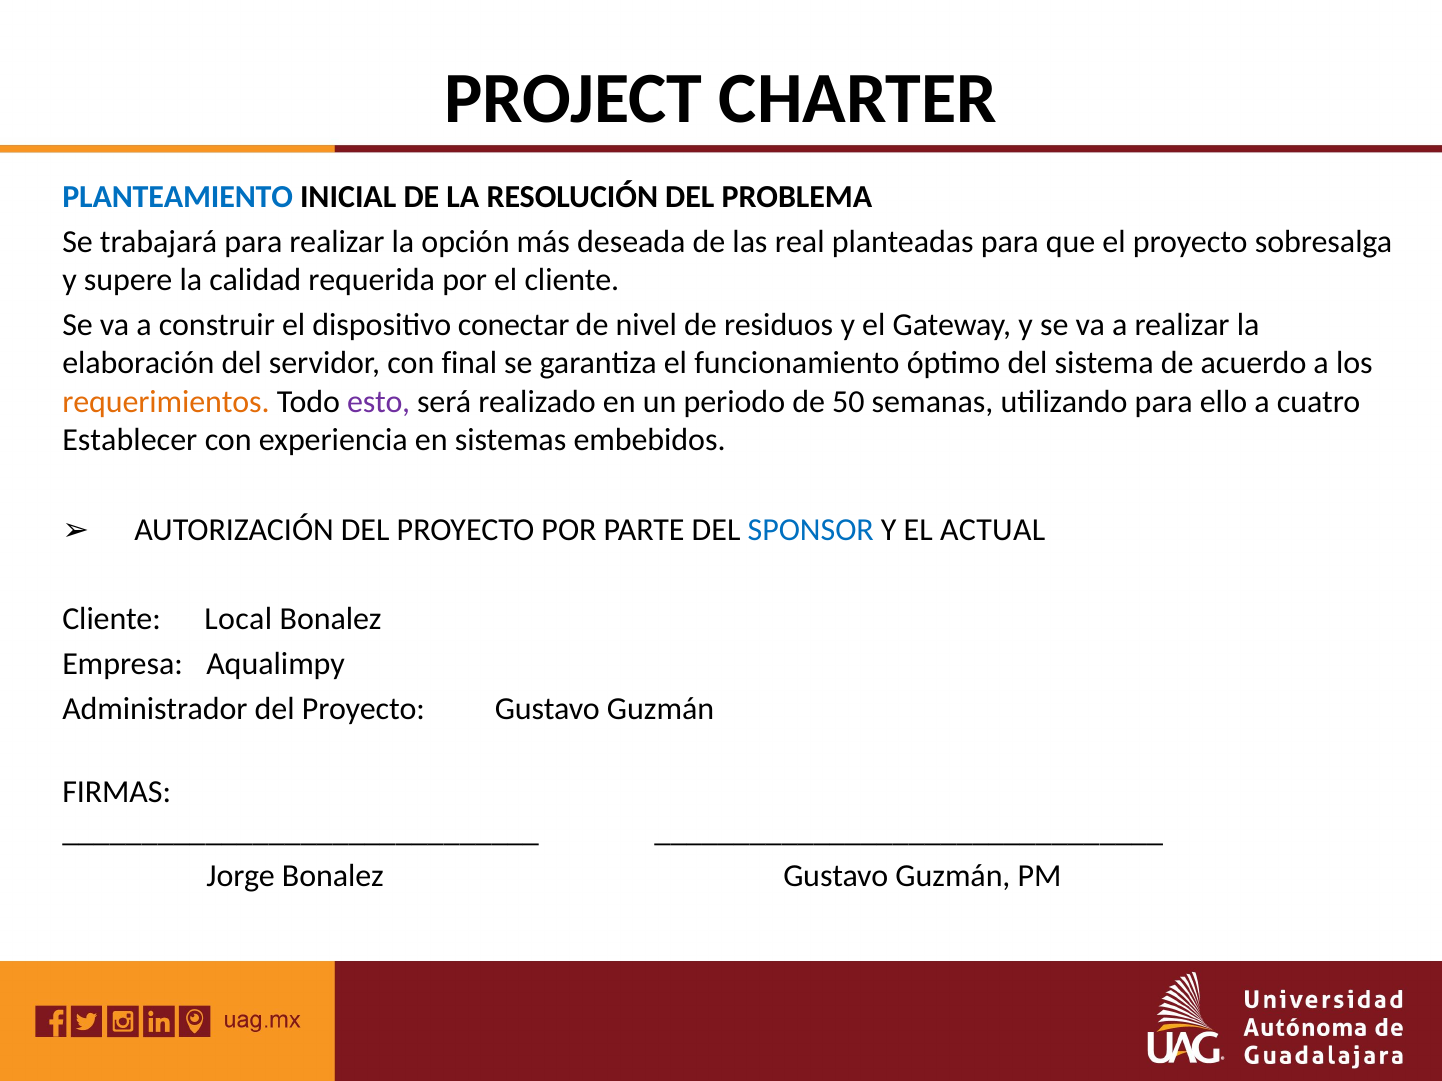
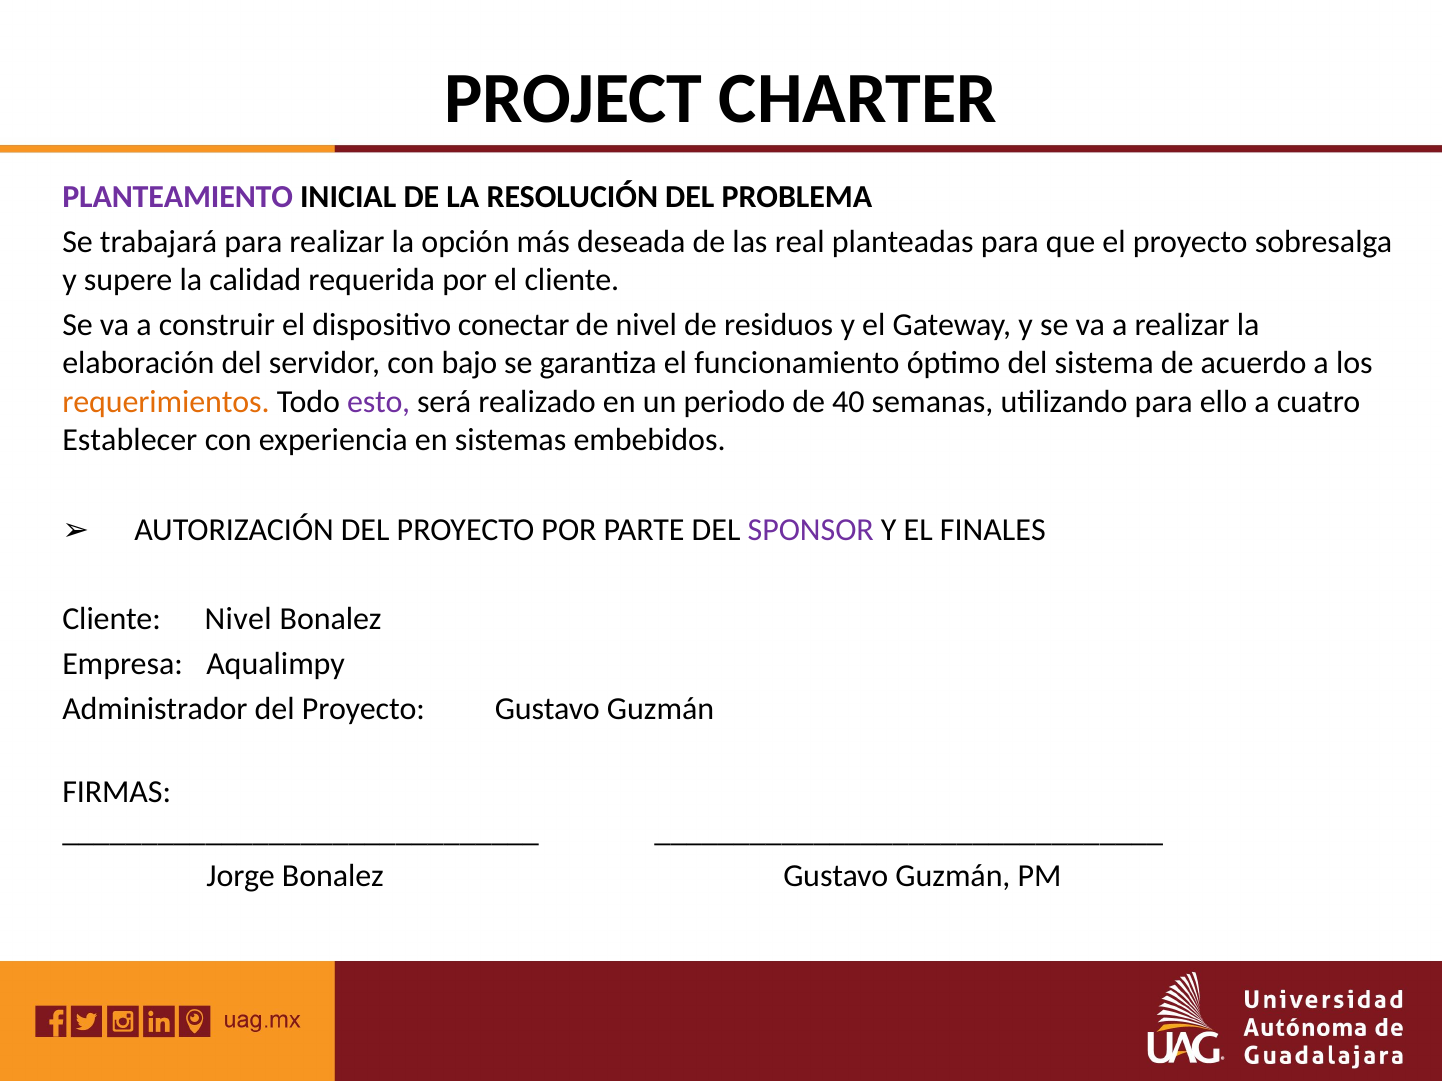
PLANTEAMIENTO colour: blue -> purple
final: final -> bajo
50: 50 -> 40
SPONSOR colour: blue -> purple
ACTUAL: ACTUAL -> FINALES
Cliente Local: Local -> Nivel
